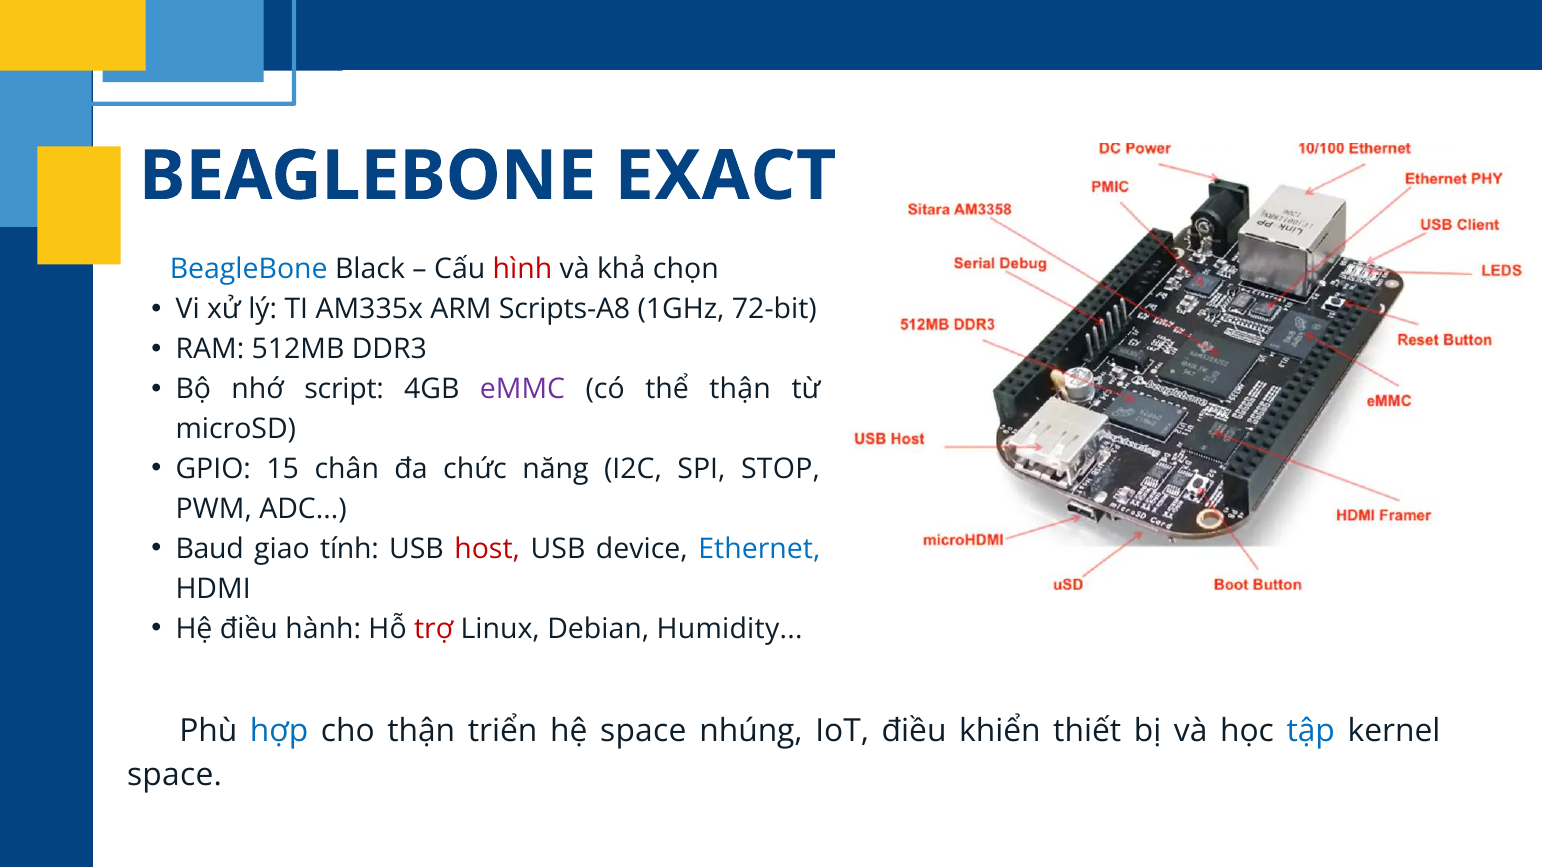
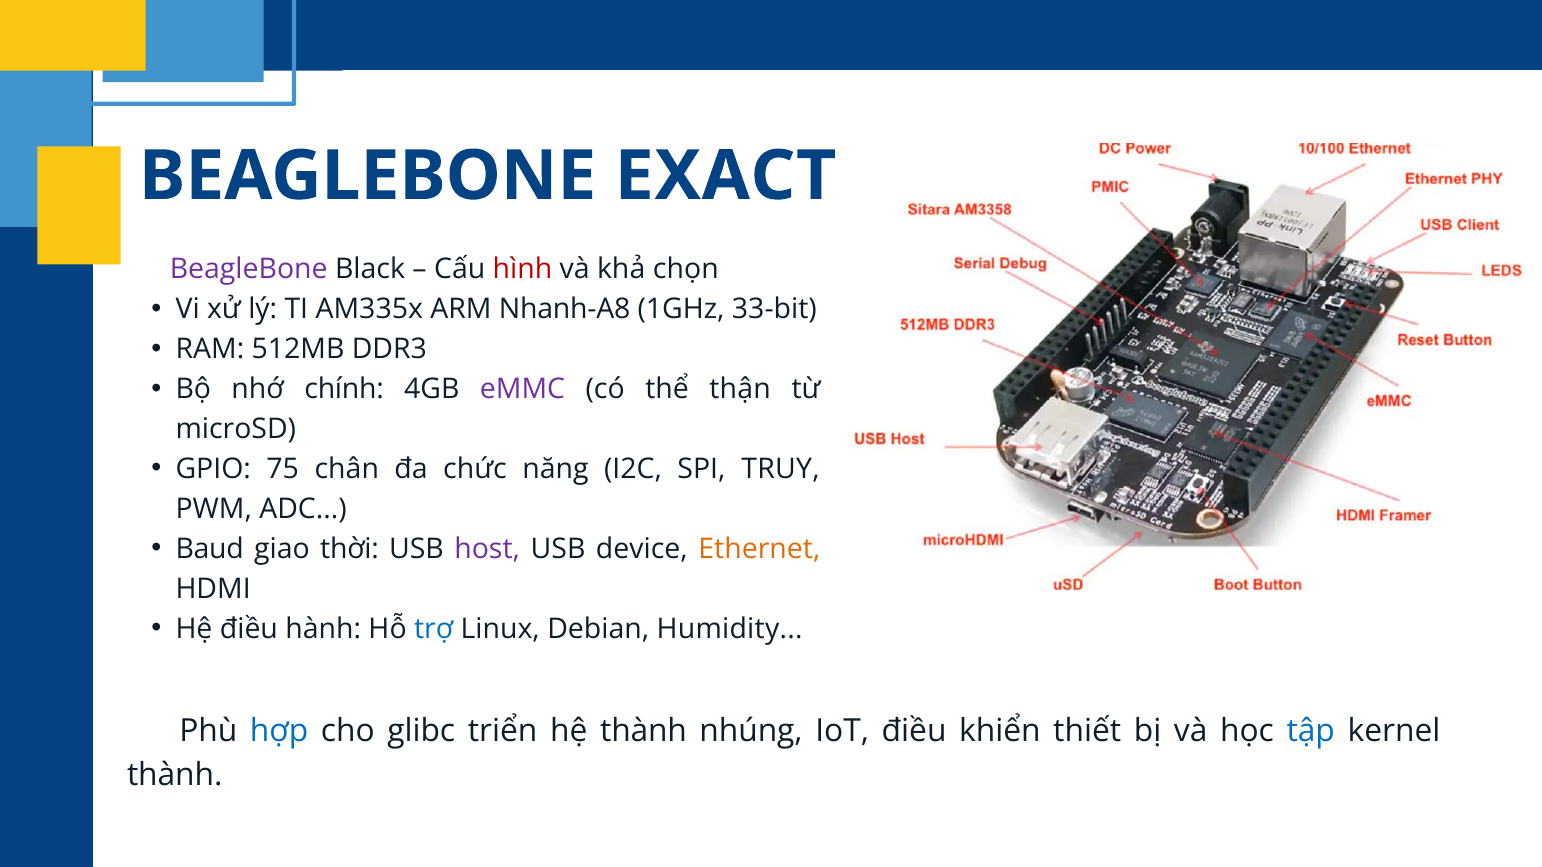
BeagleBone at (249, 269) colour: blue -> purple
Scripts-A8: Scripts-A8 -> Nhanh-A8
72-bit: 72-bit -> 33-bit
script: script -> chính
15: 15 -> 75
STOP: STOP -> TRUY
tính: tính -> thời
host colour: red -> purple
Ethernet colour: blue -> orange
trợ colour: red -> blue
cho thận: thận -> glibc
hệ space: space -> thành
space at (175, 776): space -> thành
